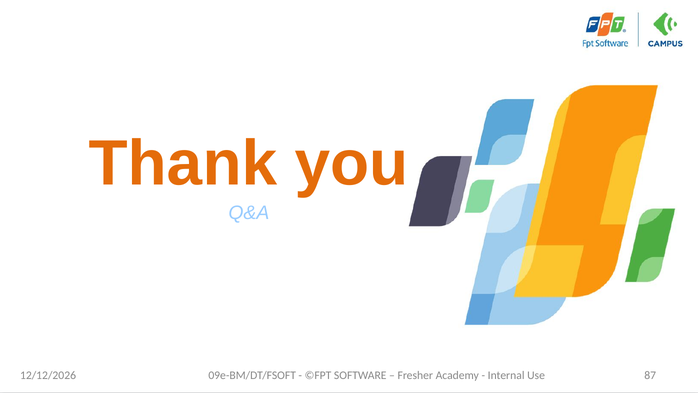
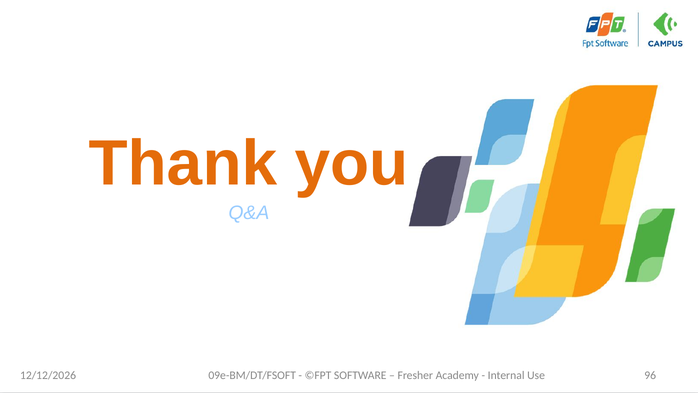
87: 87 -> 96
